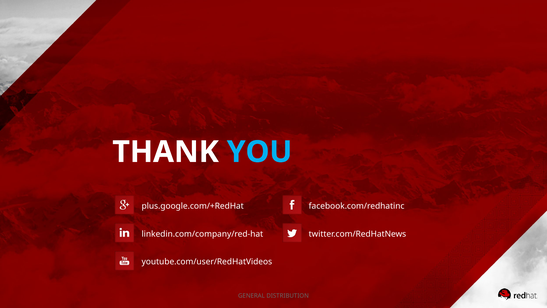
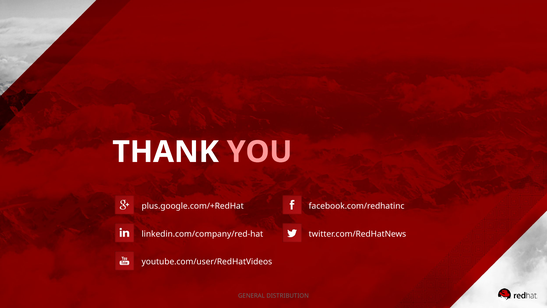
YOU colour: light blue -> pink
